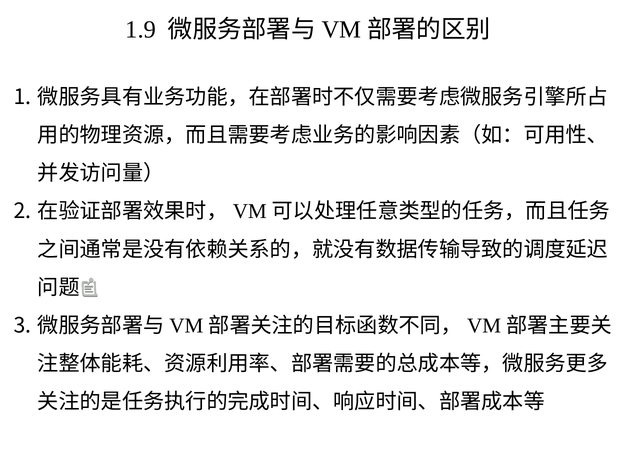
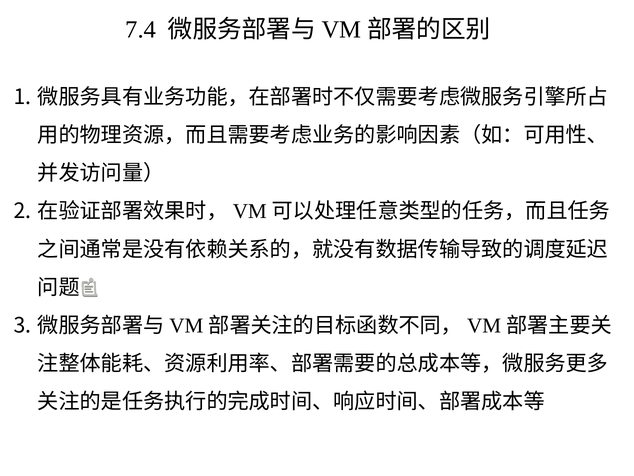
1.9: 1.9 -> 7.4
